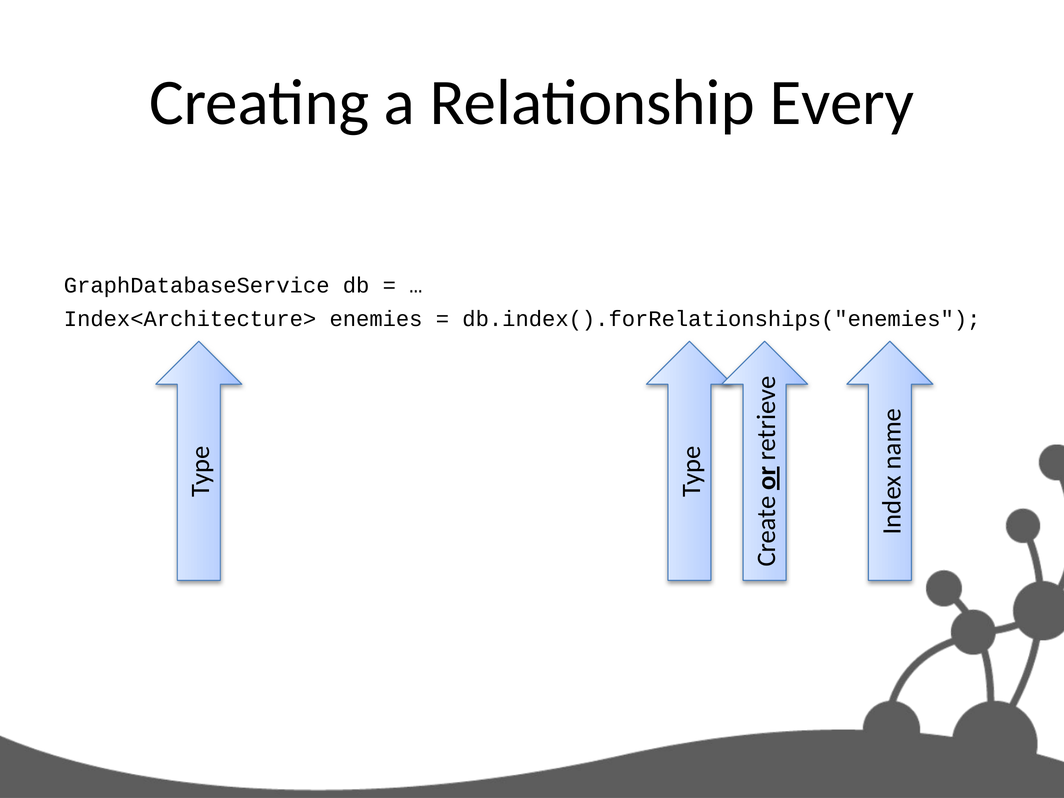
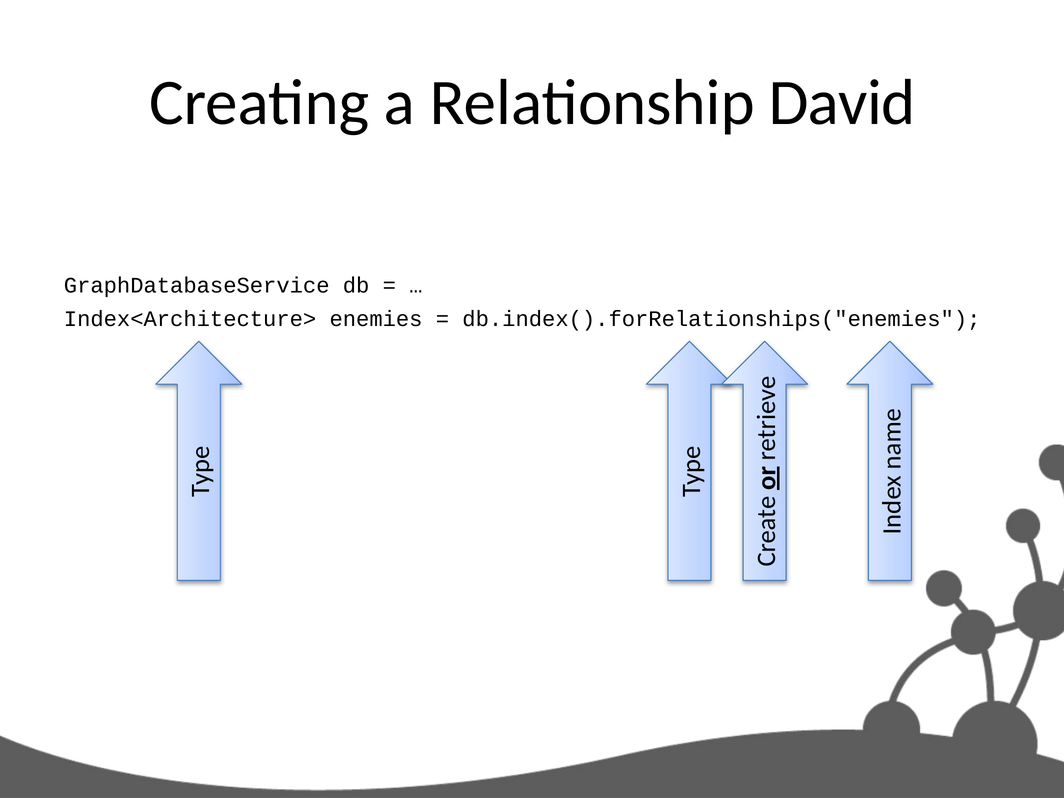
Every: Every -> David
